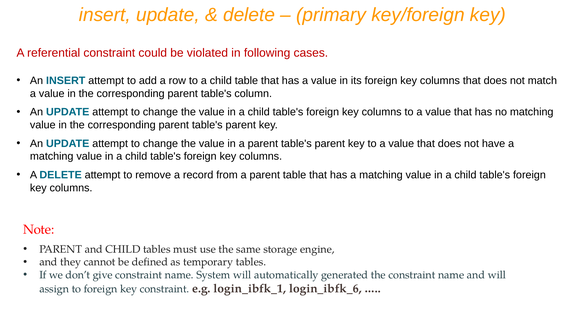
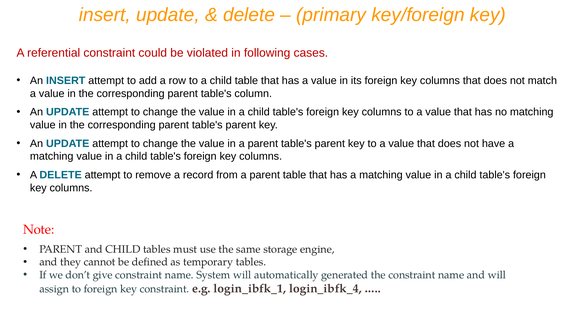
login_ibfk_6: login_ibfk_6 -> login_ibfk_4
